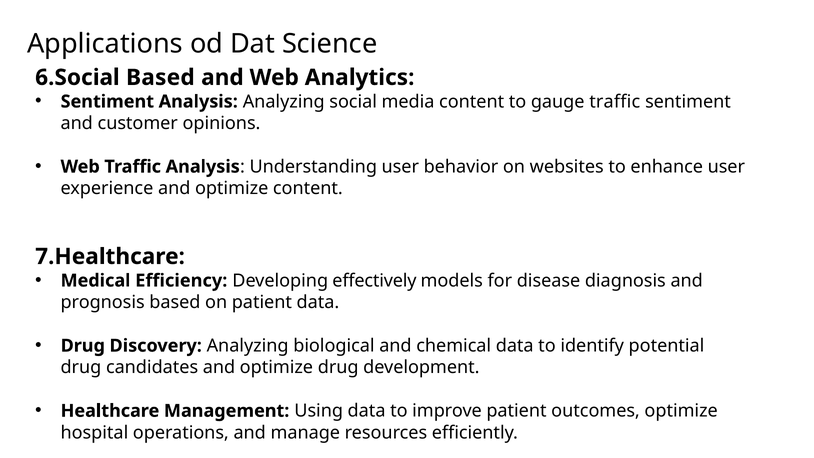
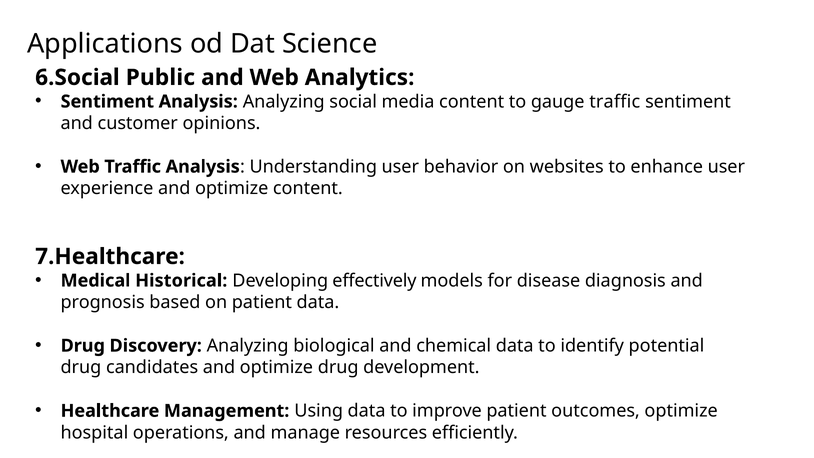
6.Social Based: Based -> Public
Efficiency: Efficiency -> Historical
